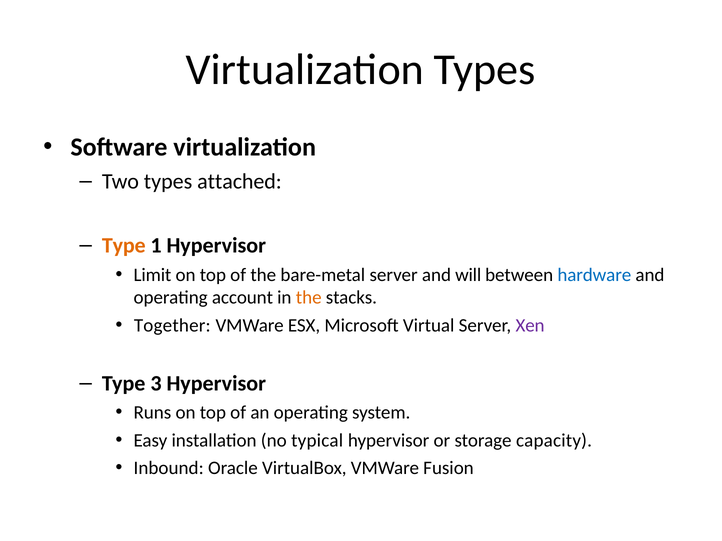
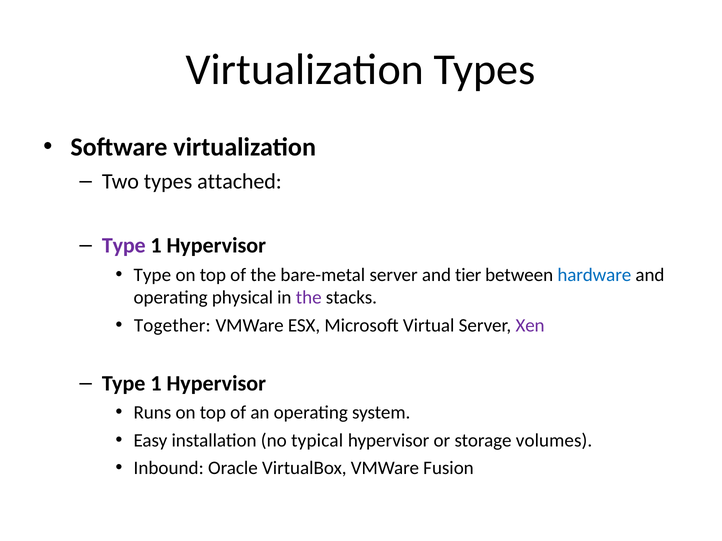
Type at (124, 246) colour: orange -> purple
Limit at (152, 275): Limit -> Type
will: will -> tier
account: account -> physical
the at (309, 298) colour: orange -> purple
3 at (156, 384): 3 -> 1
capacity: capacity -> volumes
